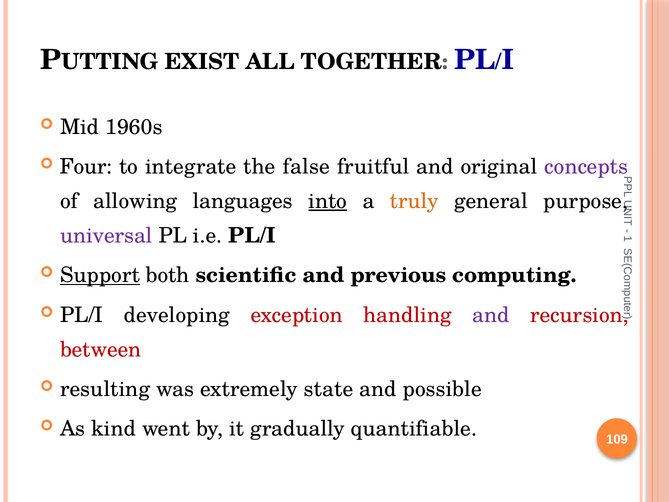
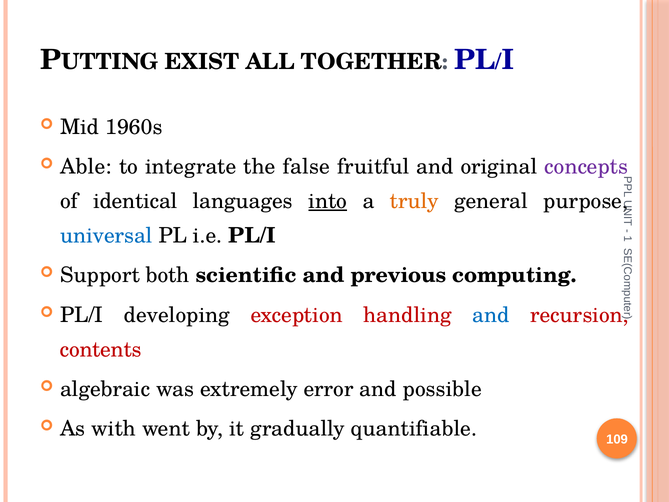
Four: Four -> Able
allowing: allowing -> identical
universal colour: purple -> blue
Support underline: present -> none
and at (491, 315) colour: purple -> blue
between: between -> contents
resulting: resulting -> algebraic
state: state -> error
kind: kind -> with
